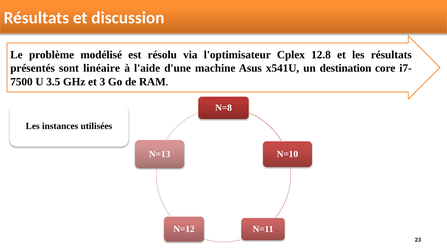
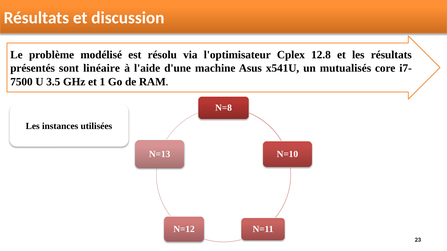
destination: destination -> mutualisés
3: 3 -> 1
